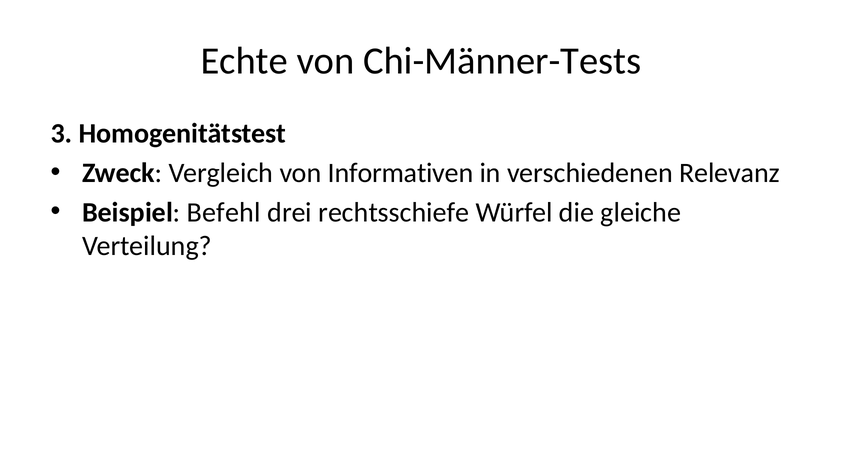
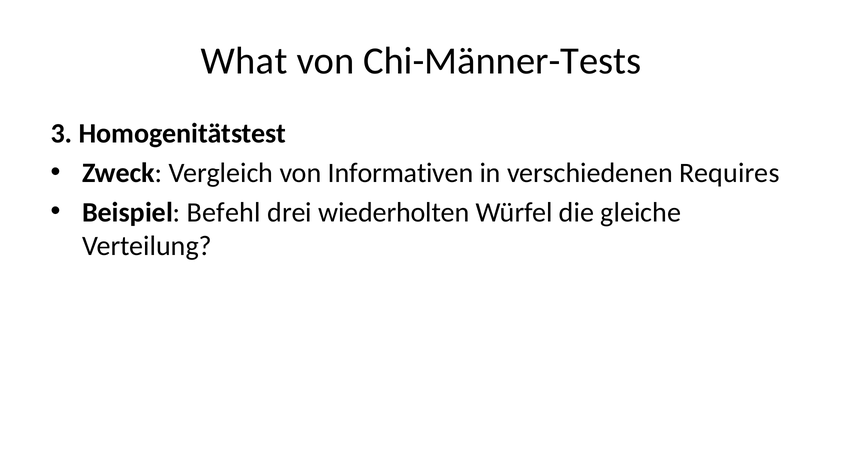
Echte: Echte -> What
Relevanz: Relevanz -> Requires
rechtsschiefe: rechtsschiefe -> wiederholten
